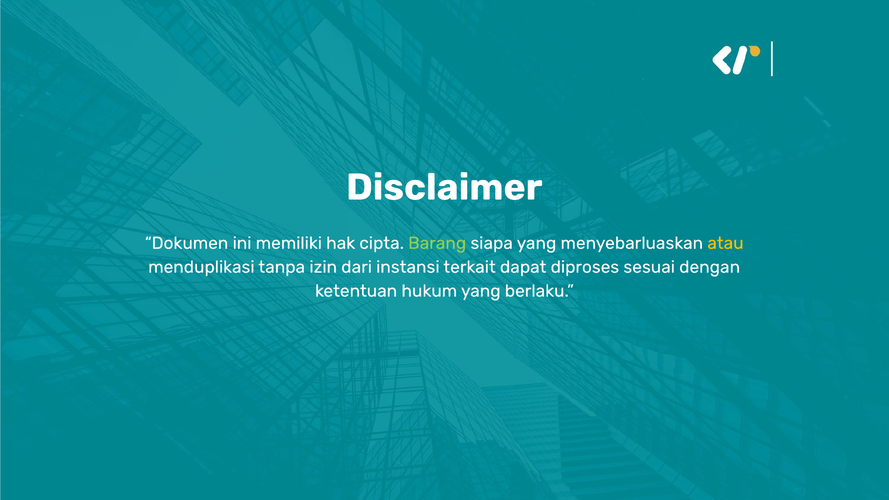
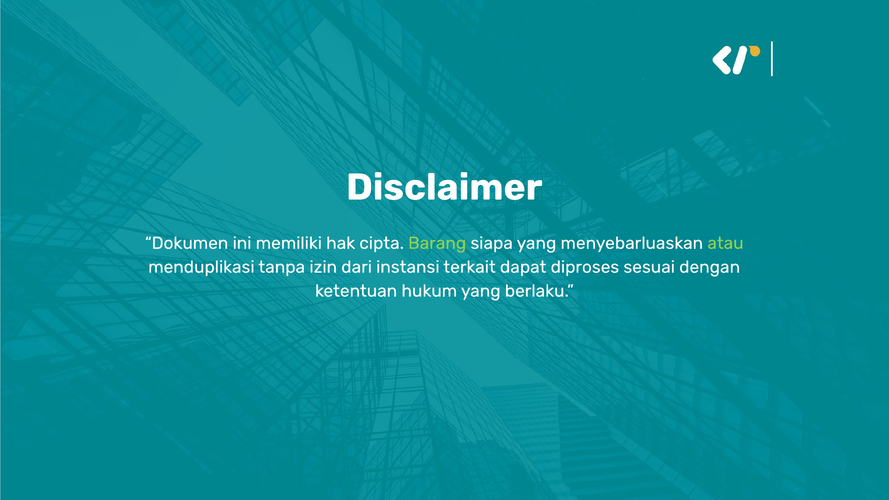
atau colour: yellow -> light green
